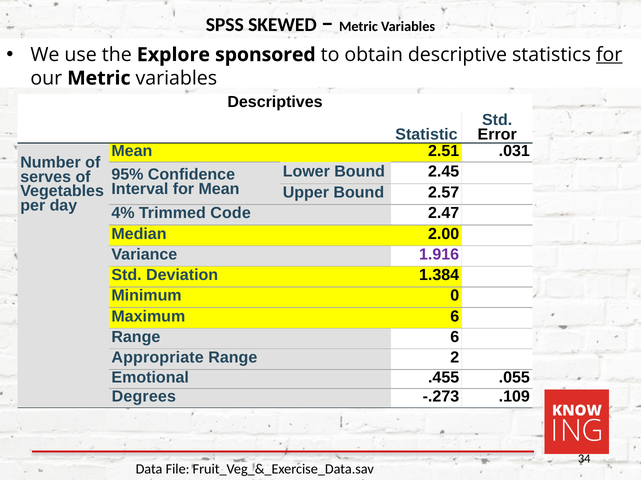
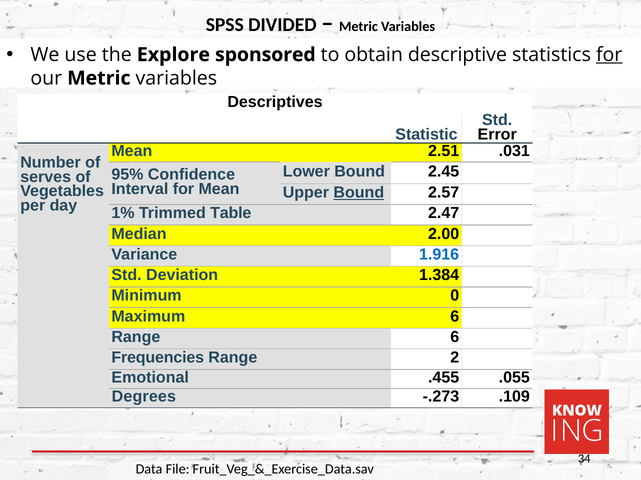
SKEWED: SKEWED -> DIVIDED
Bound at (359, 193) underline: none -> present
4%: 4% -> 1%
Code: Code -> Table
1.916 colour: purple -> blue
Appropriate: Appropriate -> Frequencies
